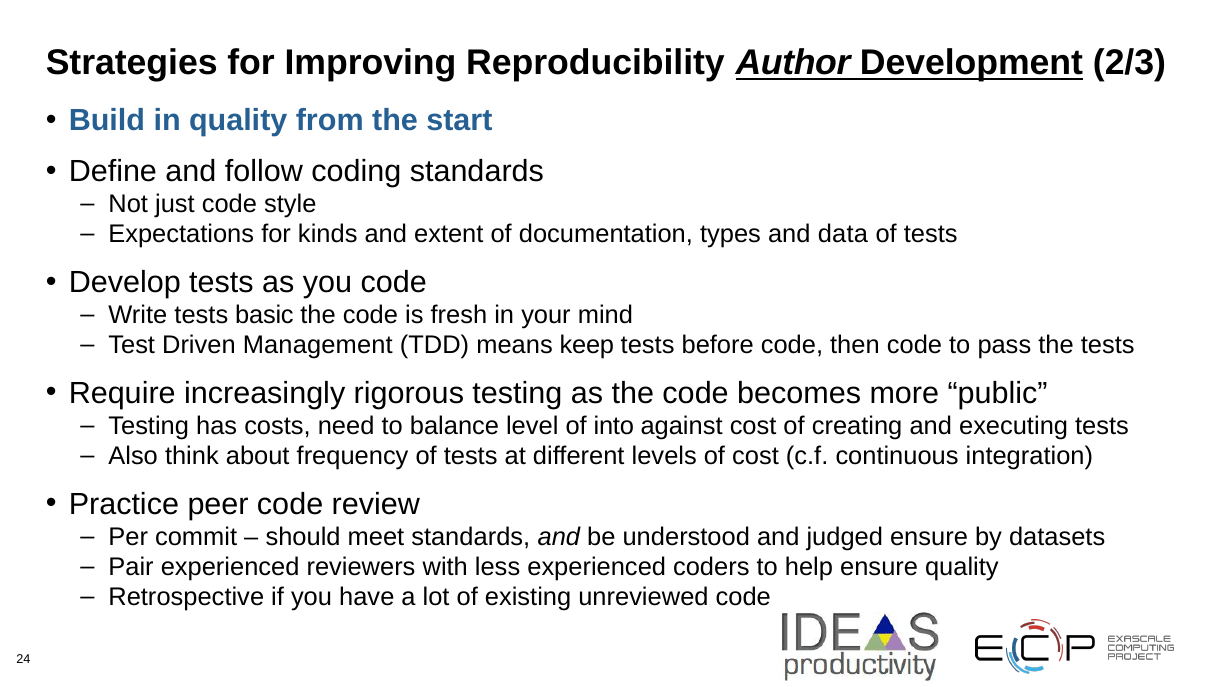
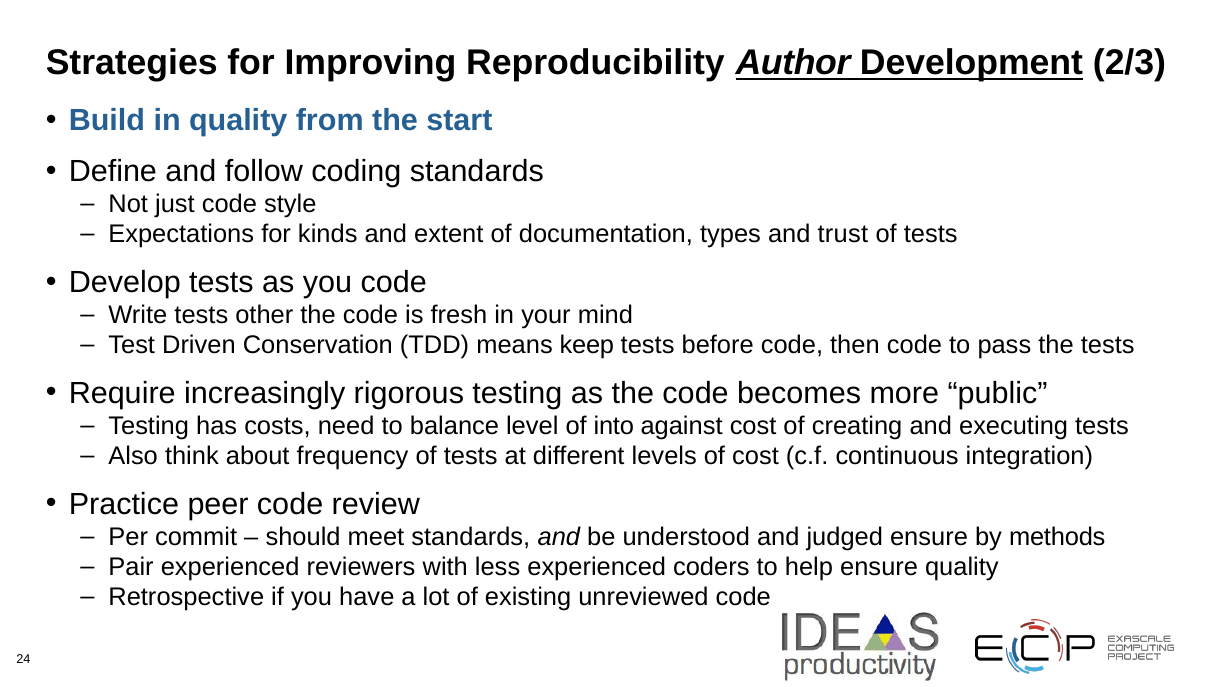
data: data -> trust
basic: basic -> other
Management: Management -> Conservation
datasets: datasets -> methods
